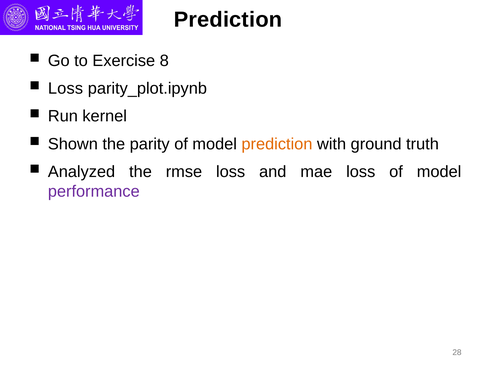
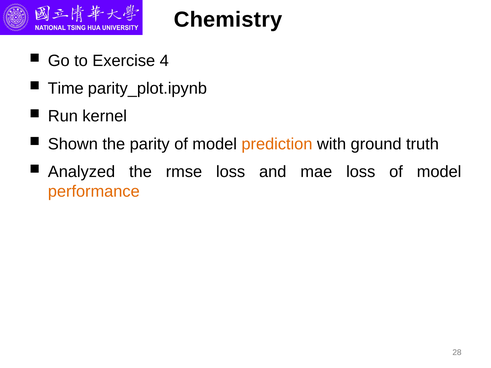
Prediction at (228, 20): Prediction -> Chemistry
8: 8 -> 4
Loss at (66, 88): Loss -> Time
performance colour: purple -> orange
